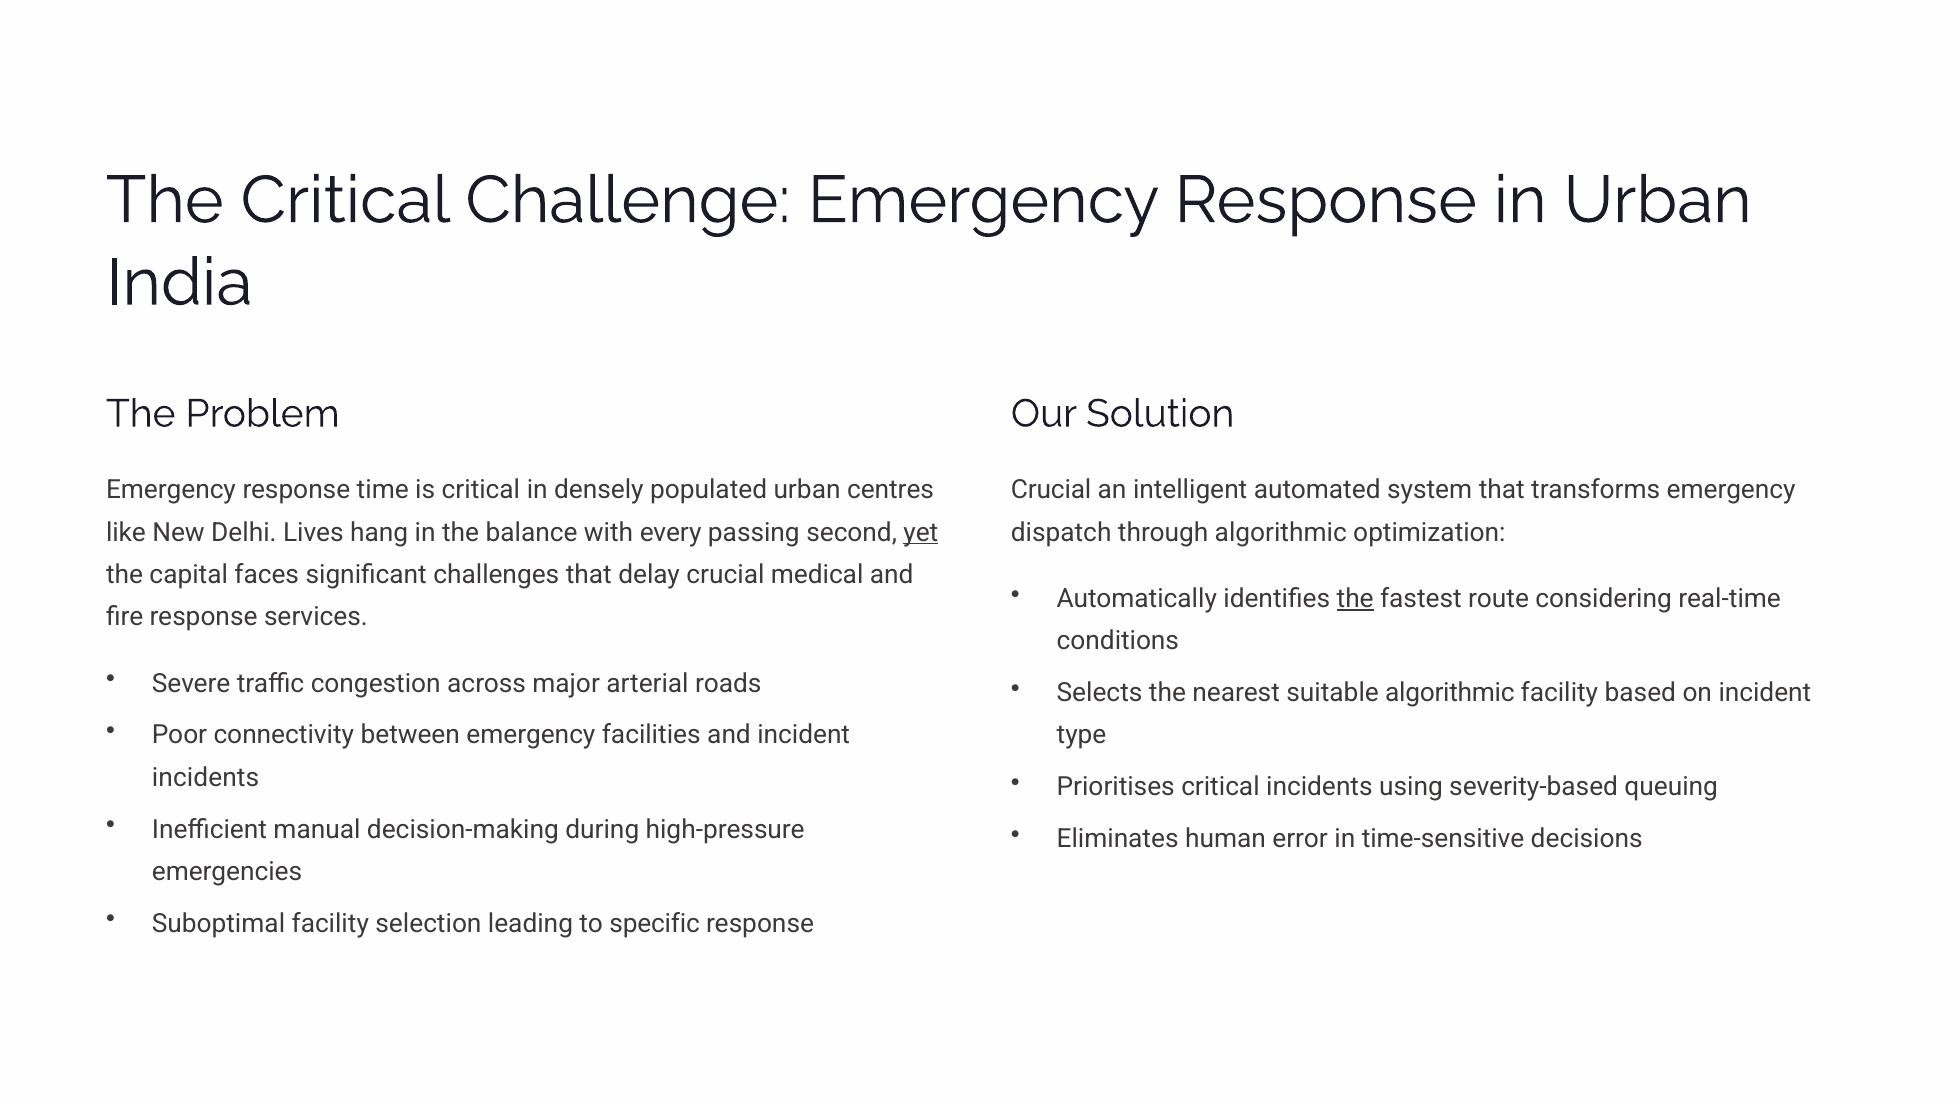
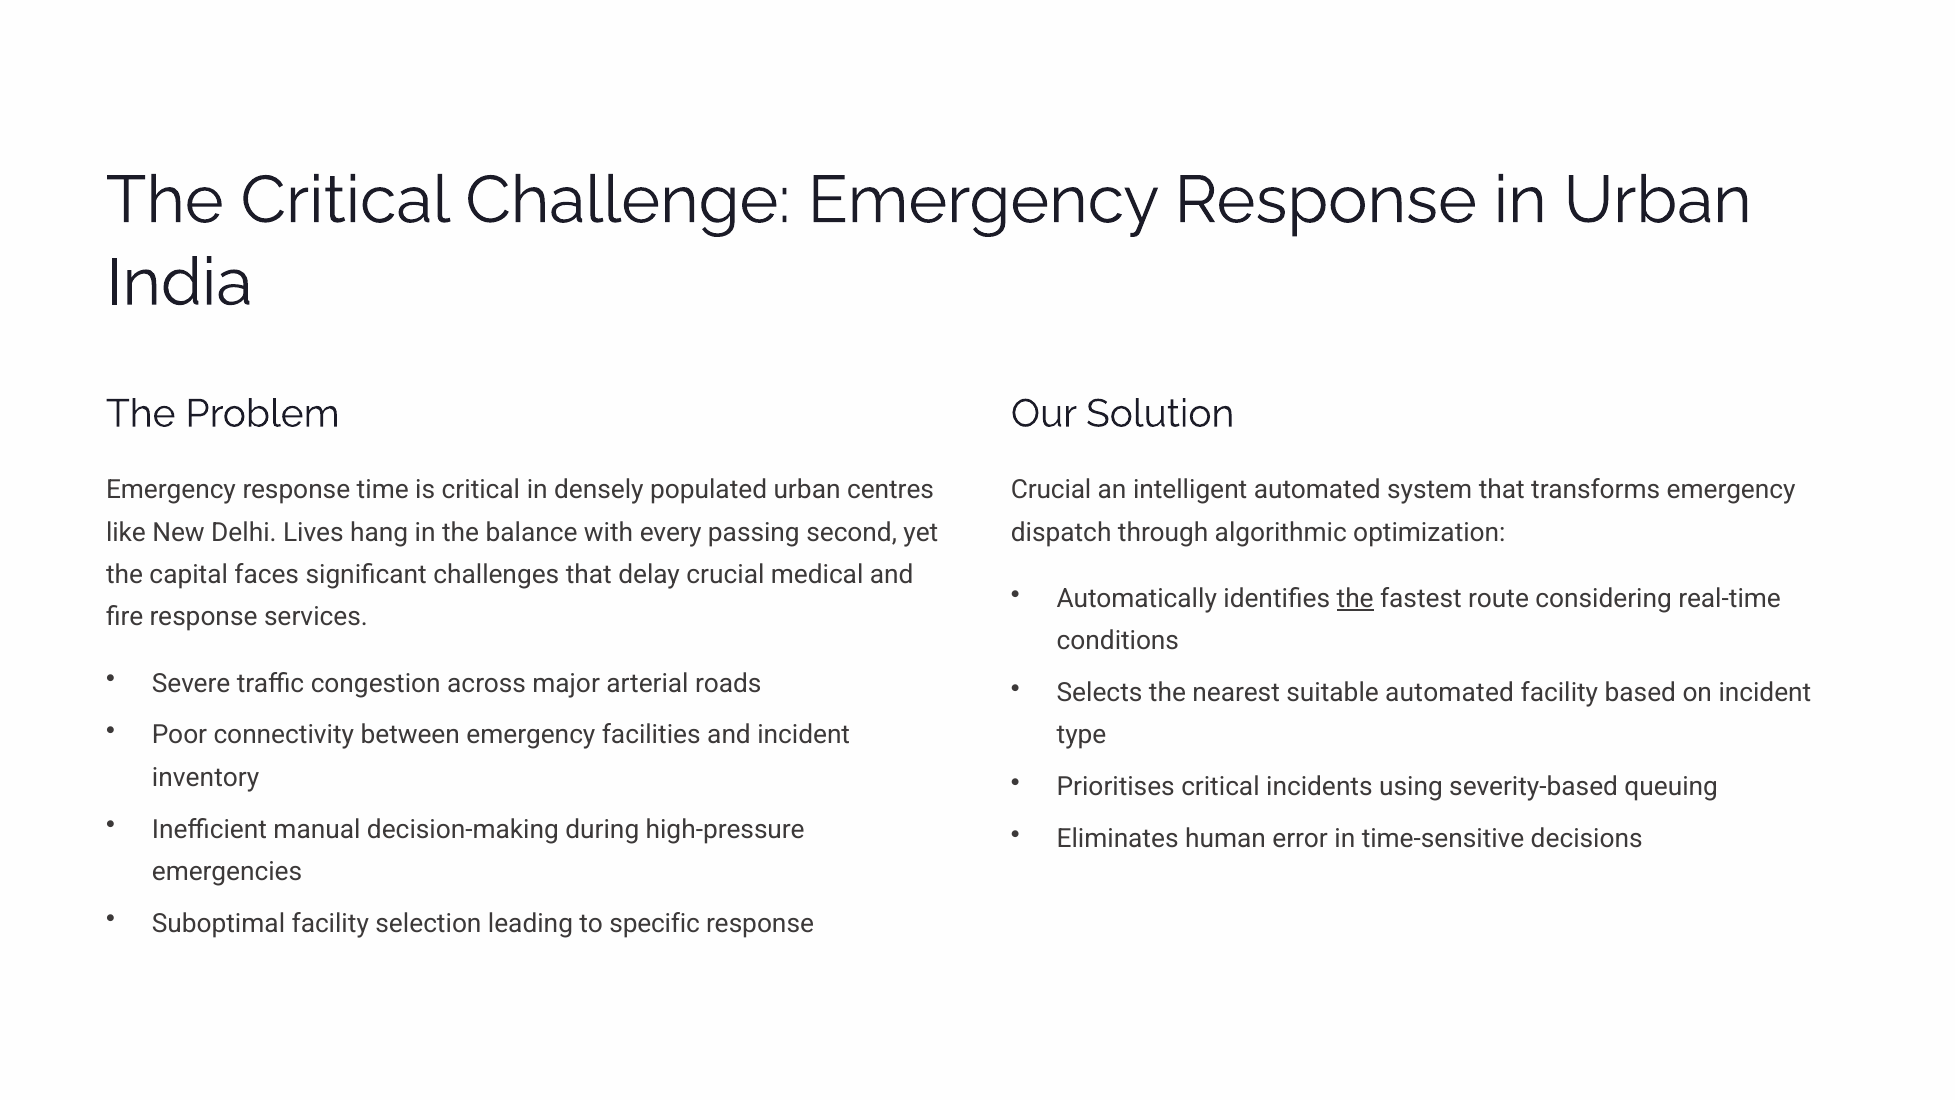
yet underline: present -> none
suitable algorithmic: algorithmic -> automated
incidents at (206, 778): incidents -> inventory
